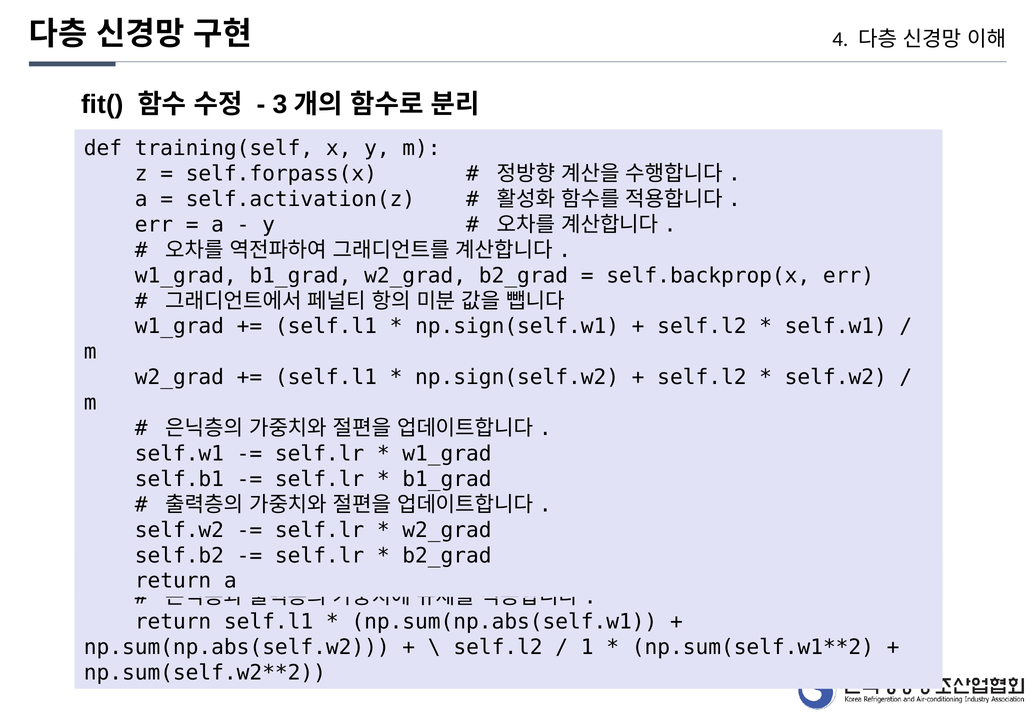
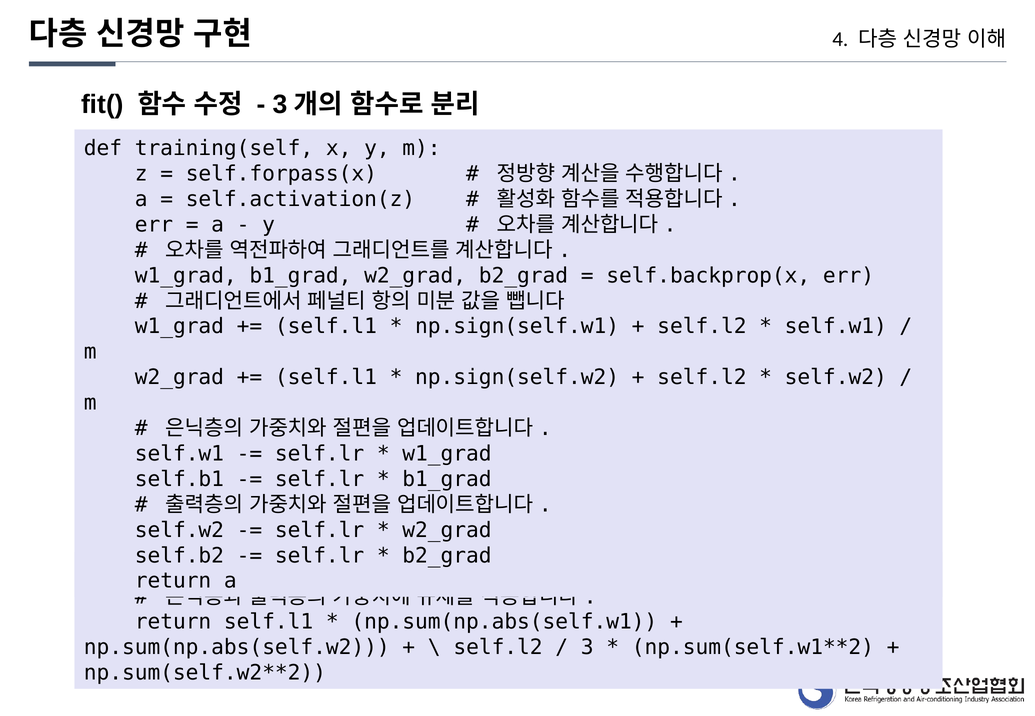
1: 1 -> 3
